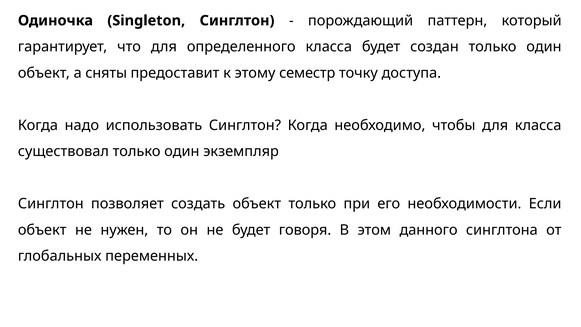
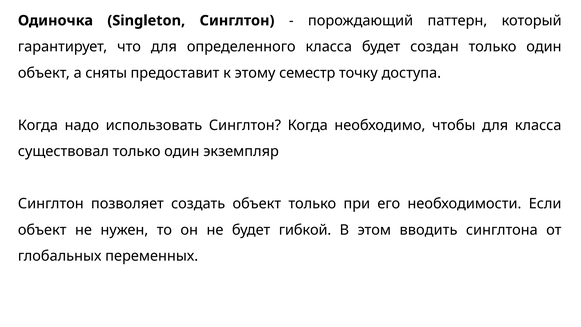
говоря: говоря -> гибкой
данного: данного -> вводить
